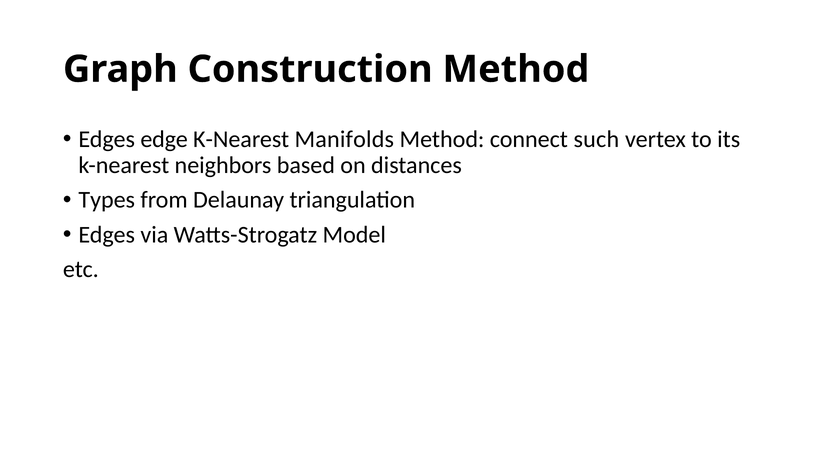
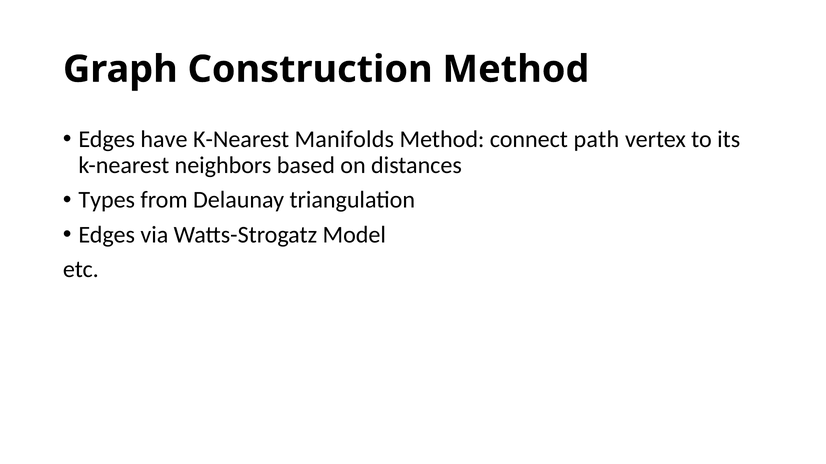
edge: edge -> have
such: such -> path
